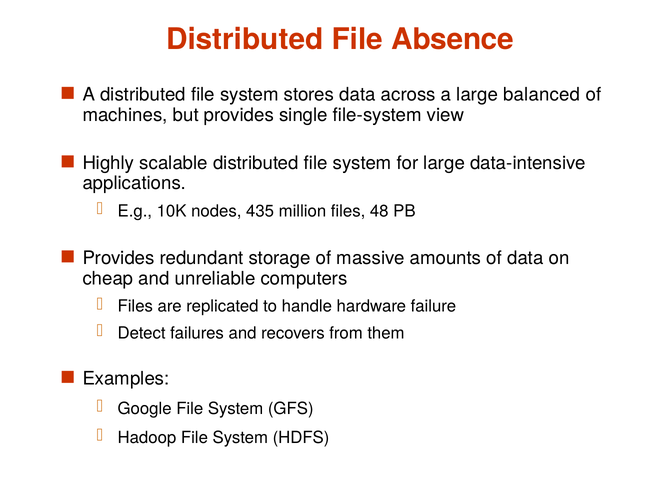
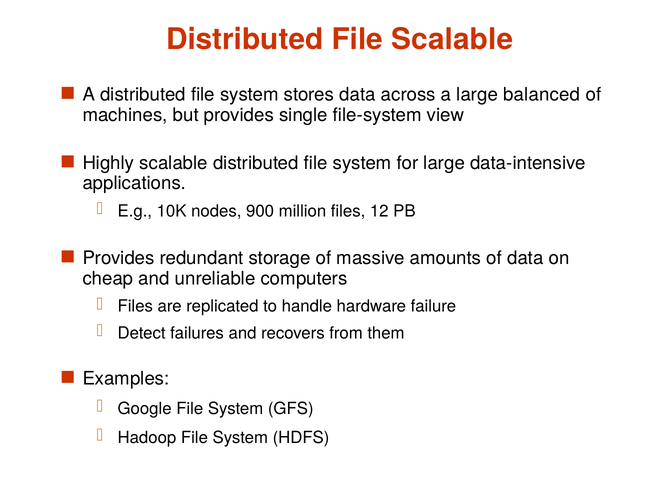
File Absence: Absence -> Scalable
435: 435 -> 900
48: 48 -> 12
